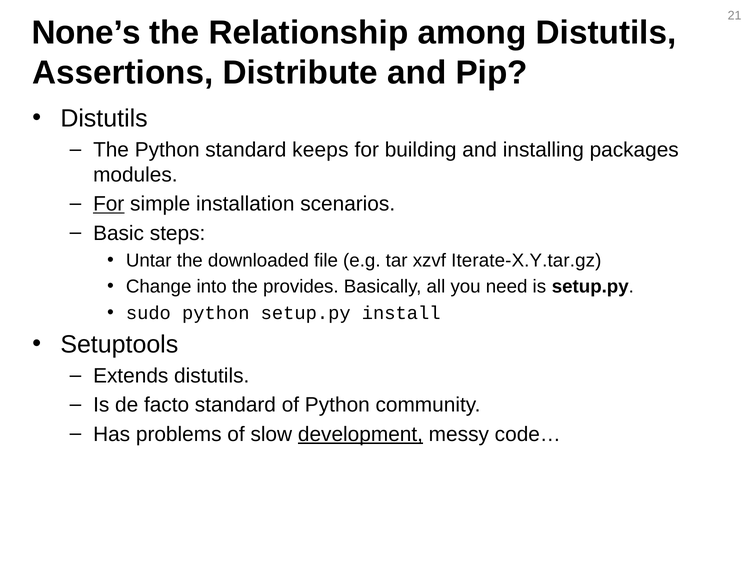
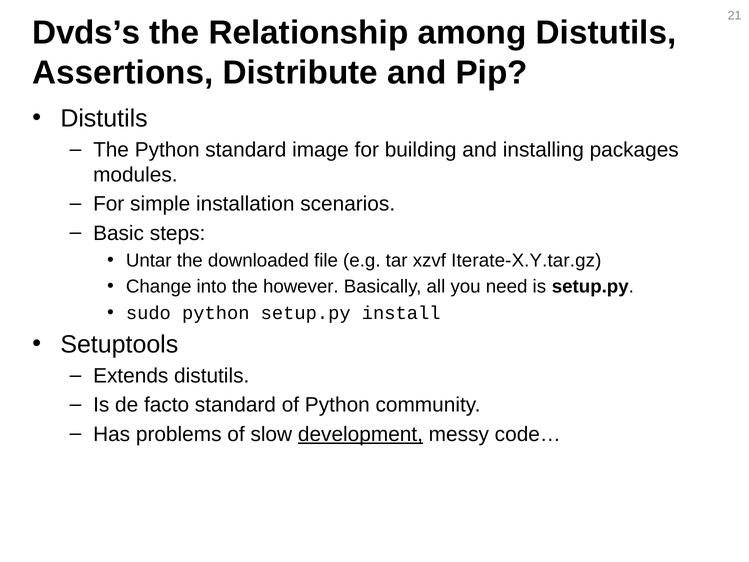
None’s: None’s -> Dvds’s
keeps: keeps -> image
For at (109, 204) underline: present -> none
provides: provides -> however
